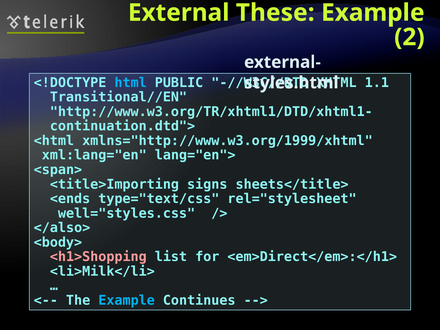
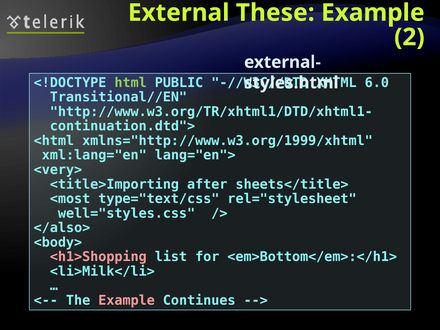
html colour: light blue -> light green
1.1: 1.1 -> 6.0
<span>: <span> -> <very>
signs: signs -> after
<ends: <ends -> <most
<em>Direct</em>:</h1>: <em>Direct</em>:</h1> -> <em>Bottom</em>:</h1>
Example at (127, 300) colour: light blue -> pink
